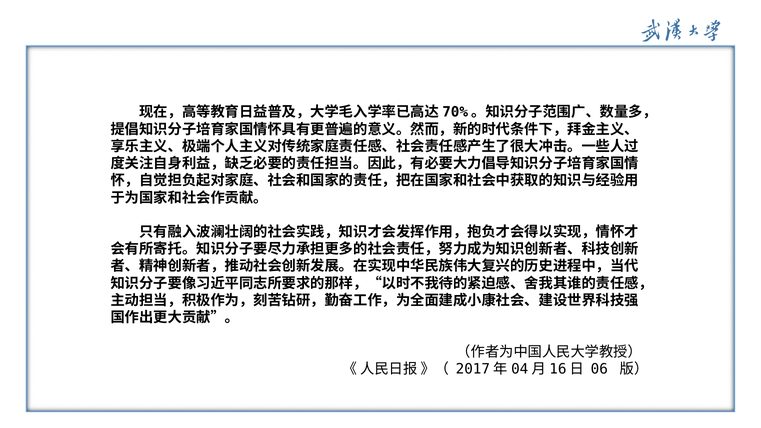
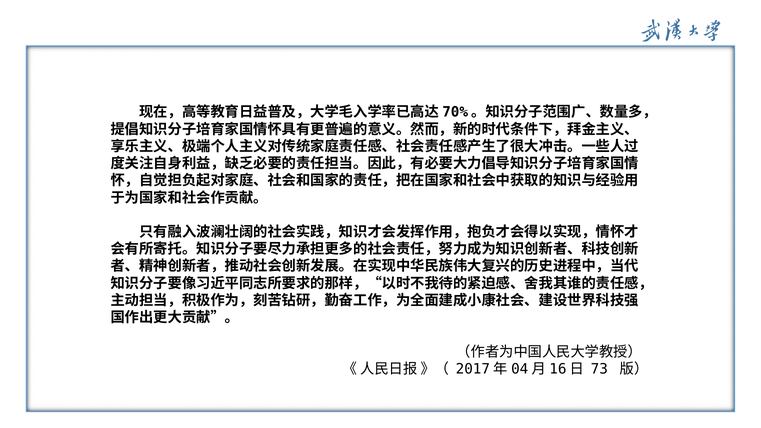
06: 06 -> 73
